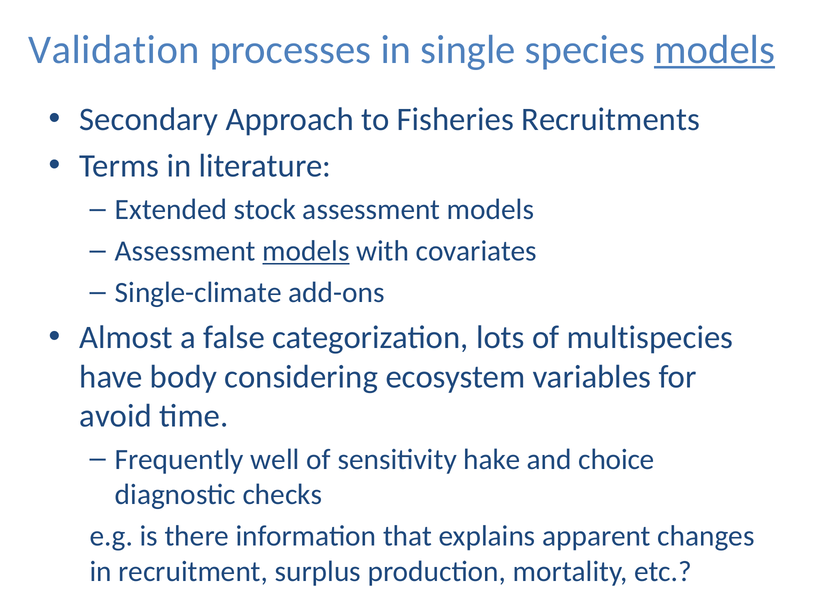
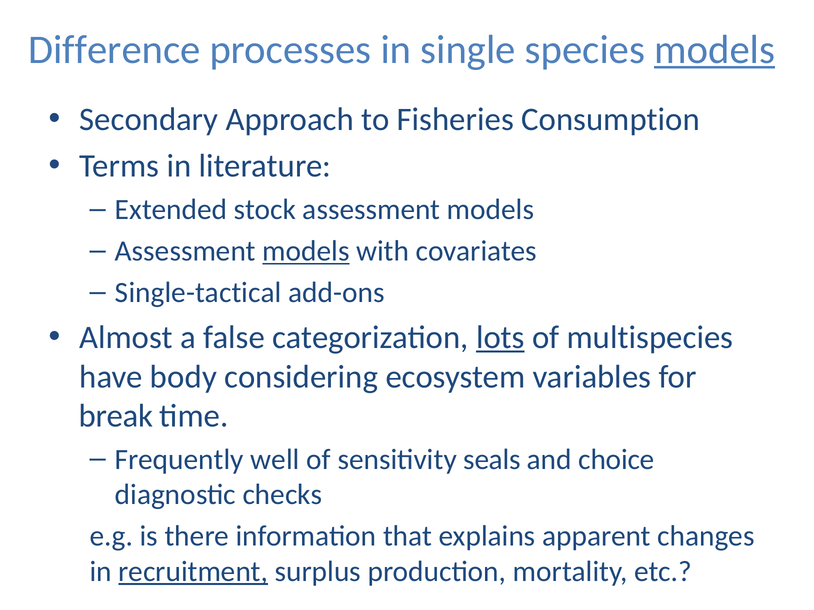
Validation: Validation -> Difference
Recruitments: Recruitments -> Consumption
Single-climate: Single-climate -> Single-tactical
lots underline: none -> present
avoid: avoid -> break
hake: hake -> seals
recruitment underline: none -> present
